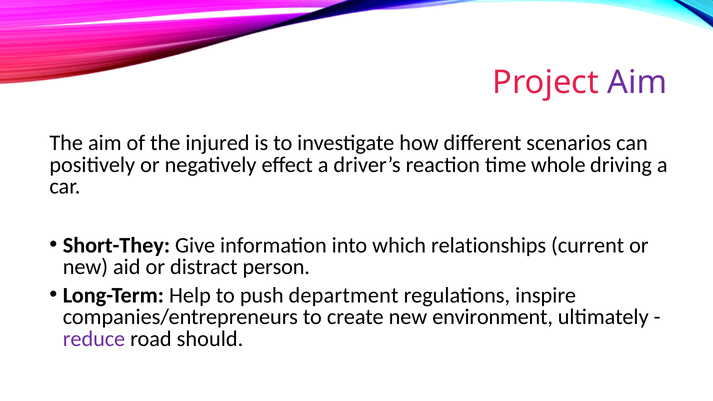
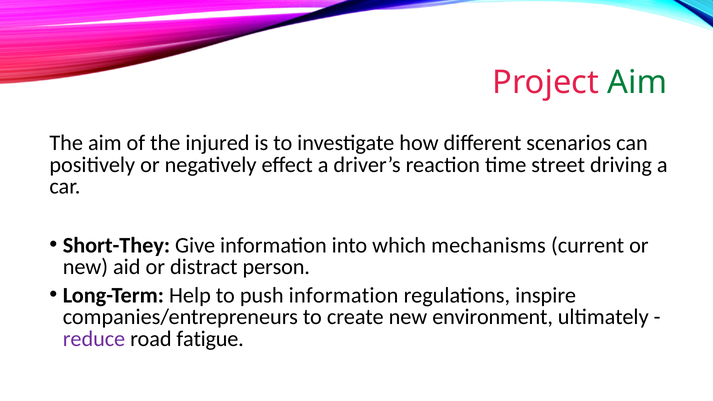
Aim at (637, 82) colour: purple -> green
whole: whole -> street
relationships: relationships -> mechanisms
push department: department -> information
should: should -> fatigue
